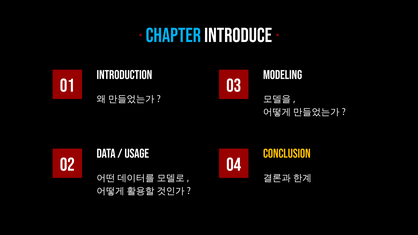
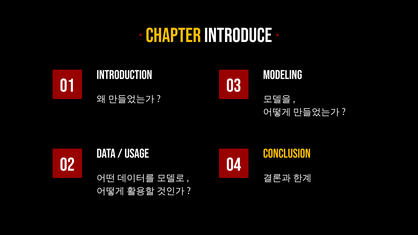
chapter colour: light blue -> yellow
